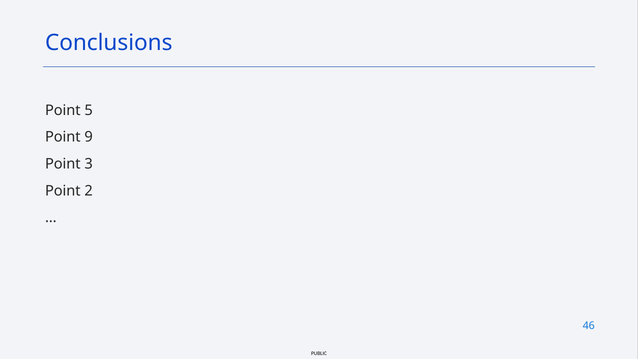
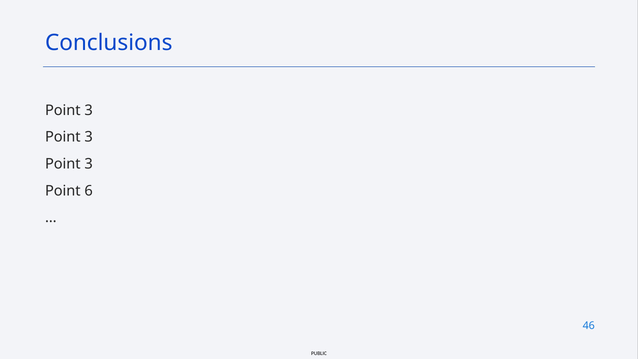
5 at (89, 110): 5 -> 3
9 at (89, 137): 9 -> 3
2: 2 -> 6
